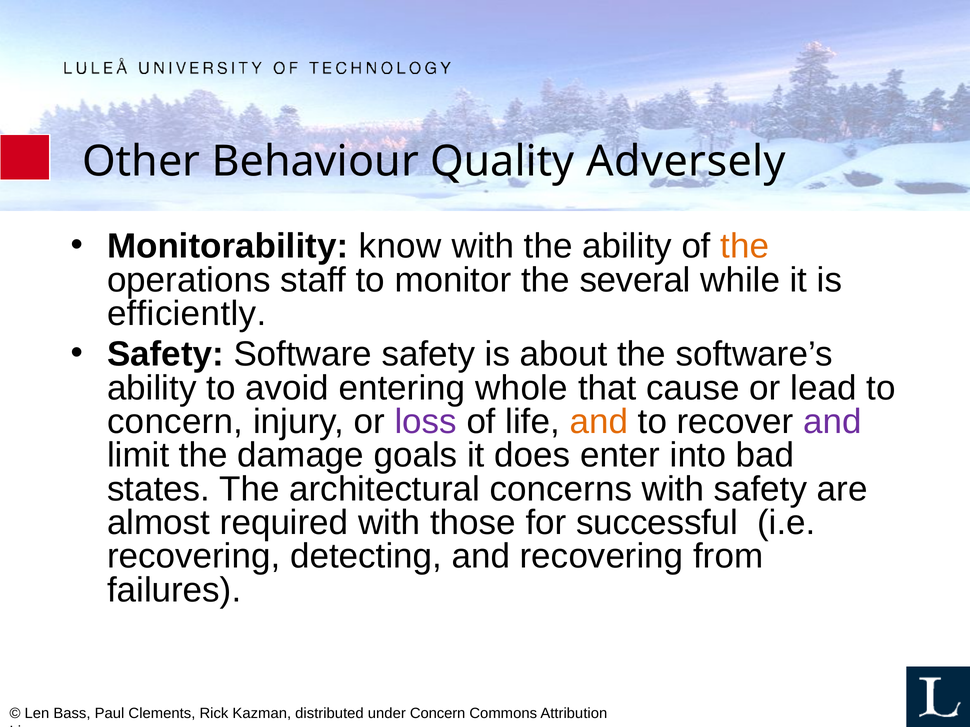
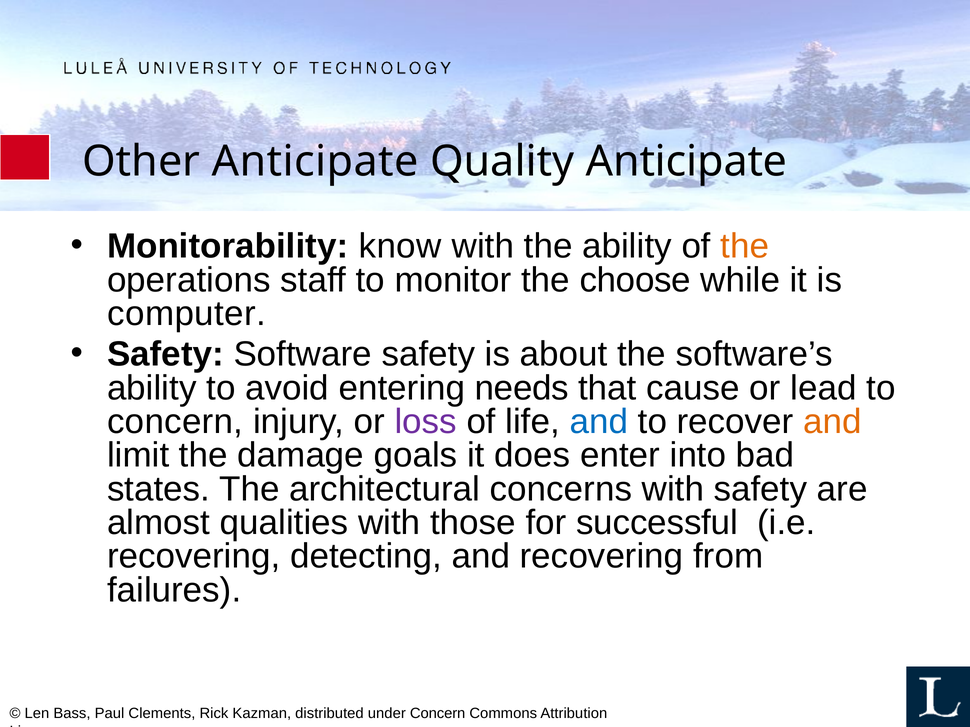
Other Behaviour: Behaviour -> Anticipate
Quality Adversely: Adversely -> Anticipate
several: several -> choose
efficiently: efficiently -> computer
whole: whole -> needs
and at (599, 422) colour: orange -> blue
and at (832, 422) colour: purple -> orange
required: required -> qualities
